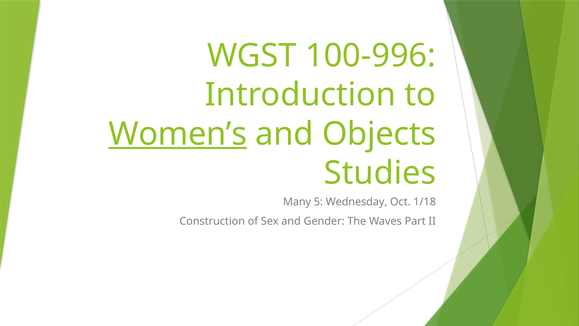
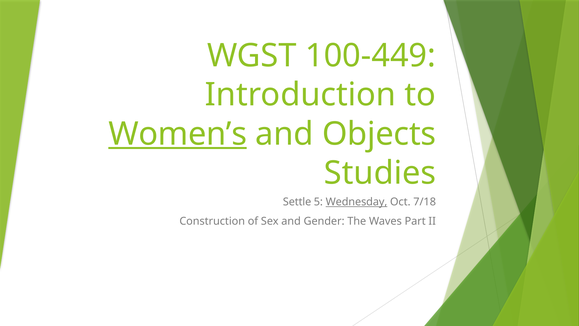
100-996: 100-996 -> 100-449
Many: Many -> Settle
Wednesday underline: none -> present
1/18: 1/18 -> 7/18
